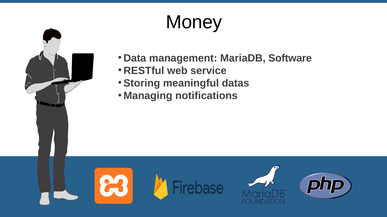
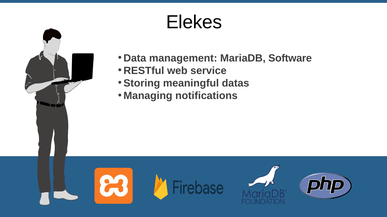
Money: Money -> Elekes
